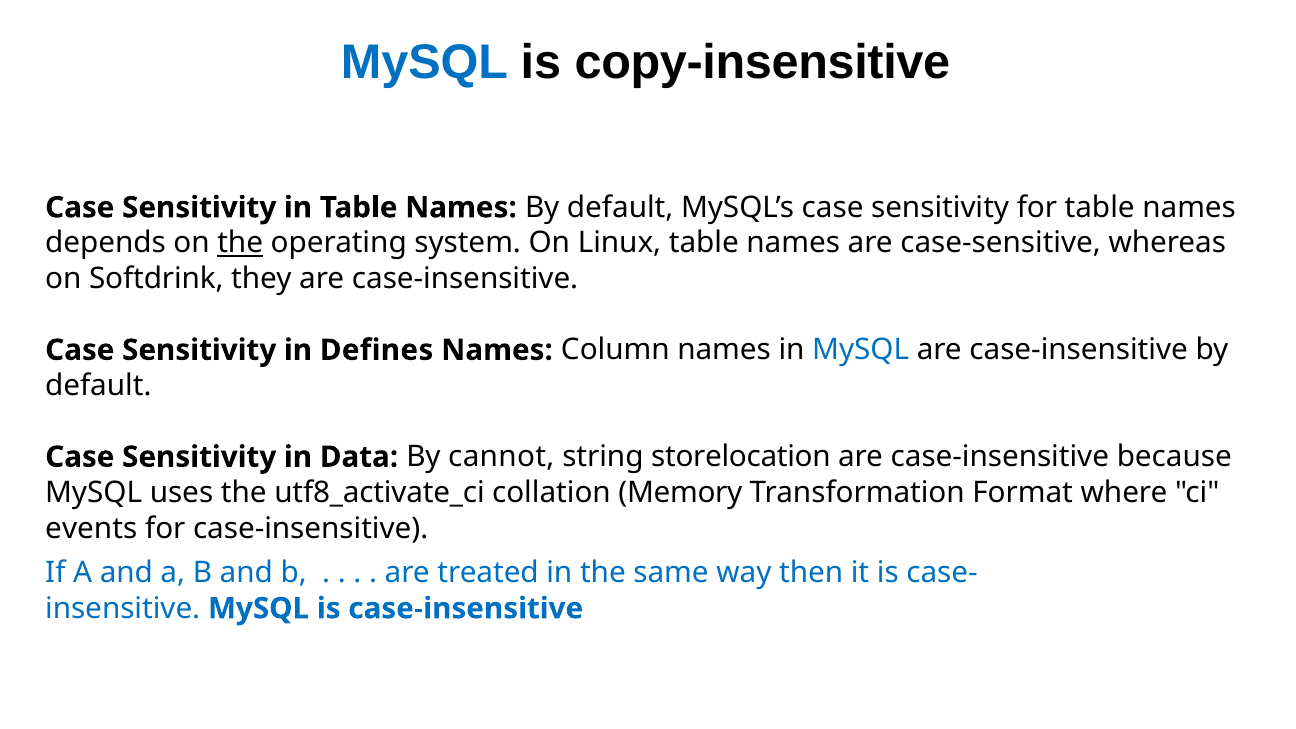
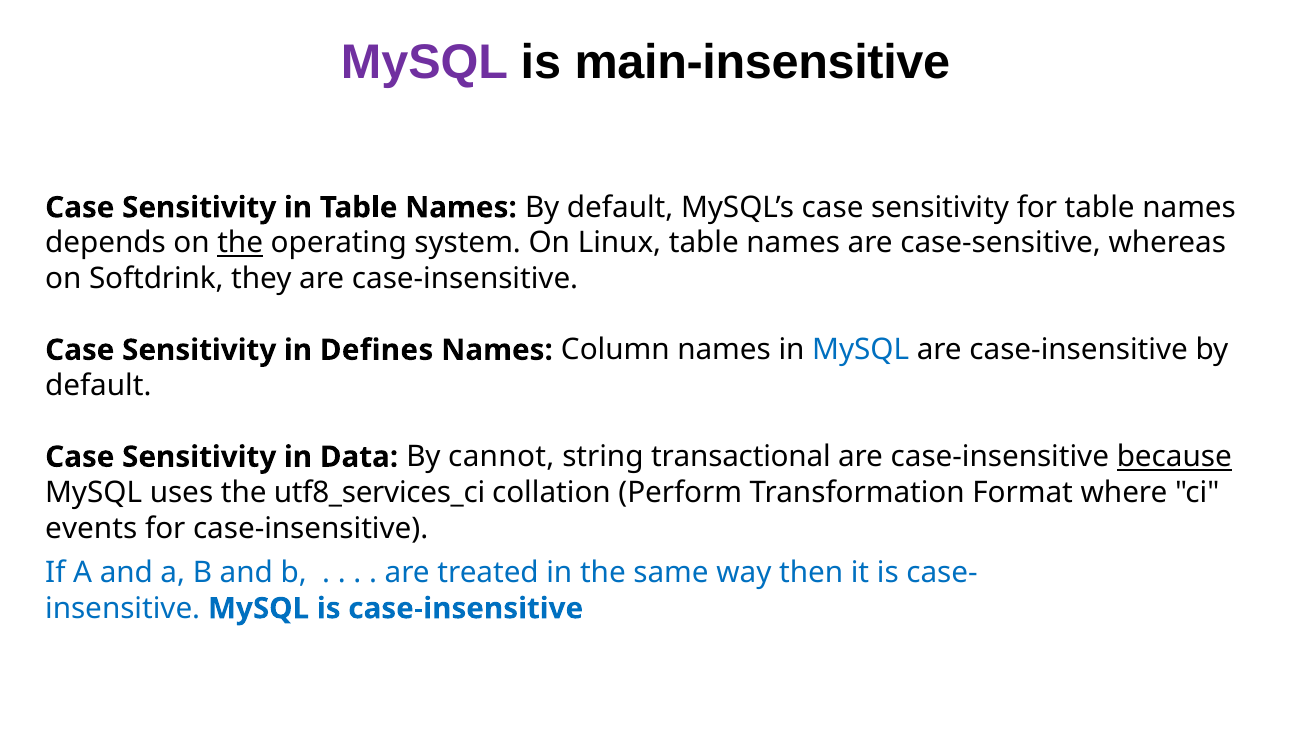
MySQL at (424, 63) colour: blue -> purple
copy-insensitive: copy-insensitive -> main-insensitive
storelocation: storelocation -> transactional
because underline: none -> present
utf8_activate_ci: utf8_activate_ci -> utf8_services_ci
Memory: Memory -> Perform
